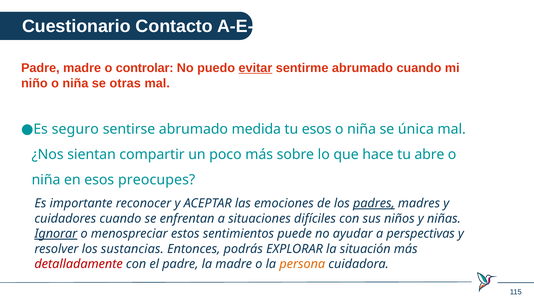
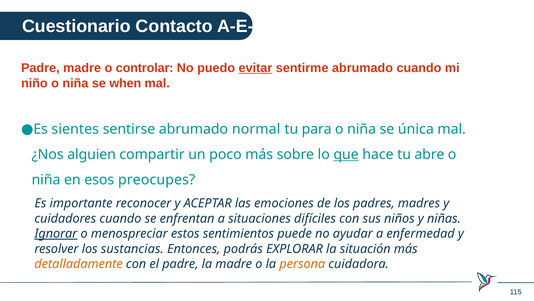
otras: otras -> when
seguro: seguro -> sientes
medida: medida -> normal
tu esos: esos -> para
sientan: sientan -> alguien
que underline: none -> present
padres underline: present -> none
perspectivas: perspectivas -> enfermedad
detalladamente colour: red -> orange
